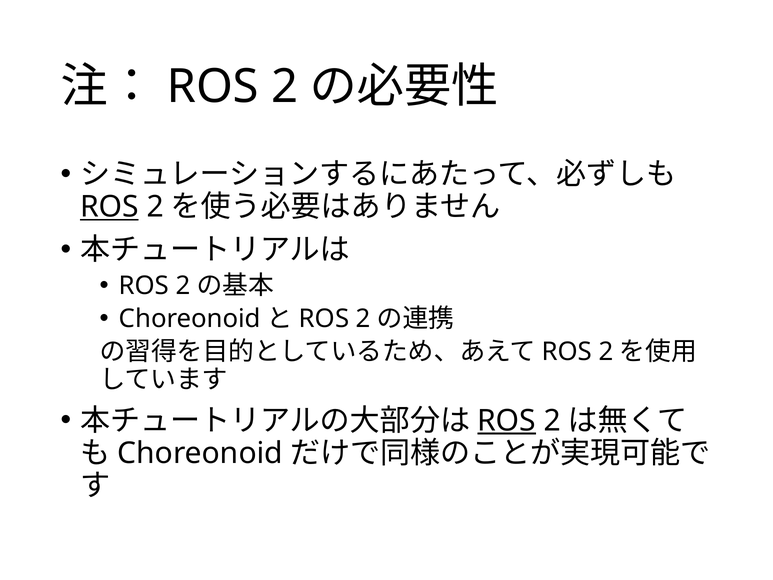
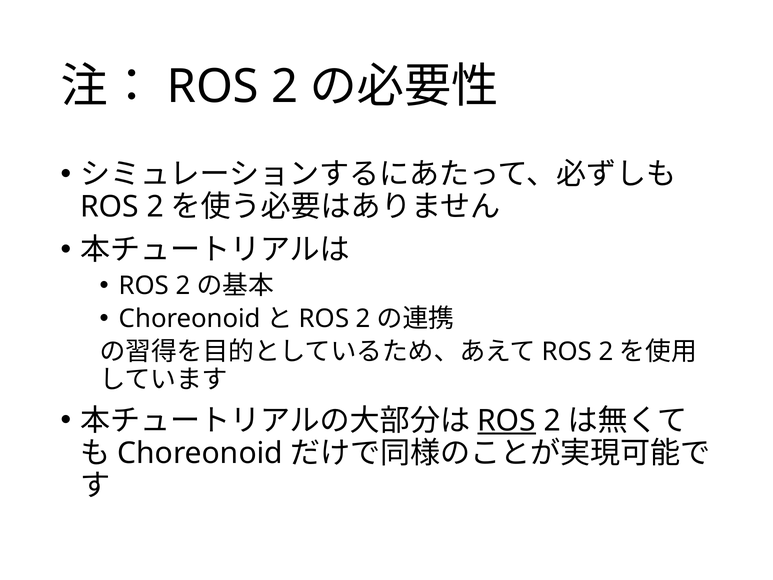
ROS at (109, 207) underline: present -> none
